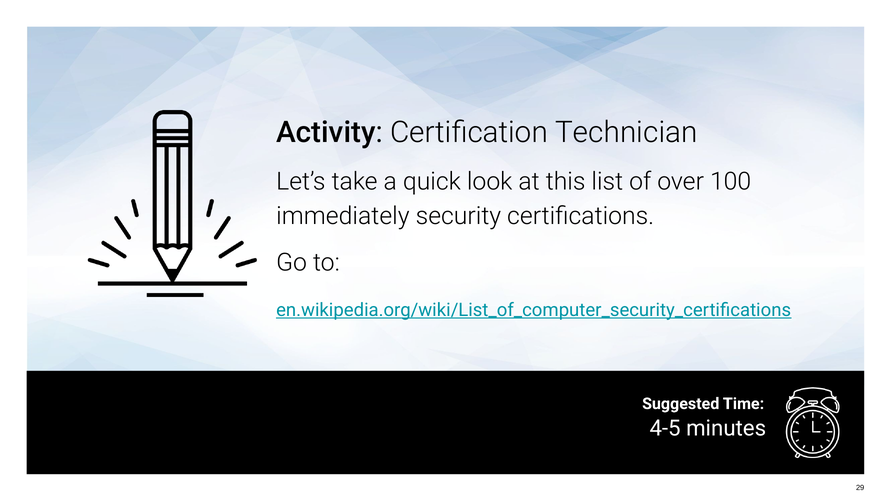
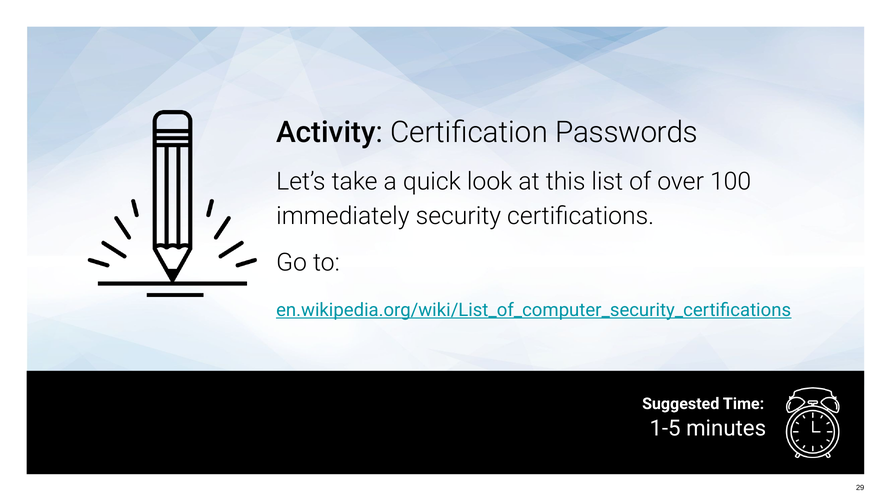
Technician: Technician -> Passwords
4-5: 4-5 -> 1-5
